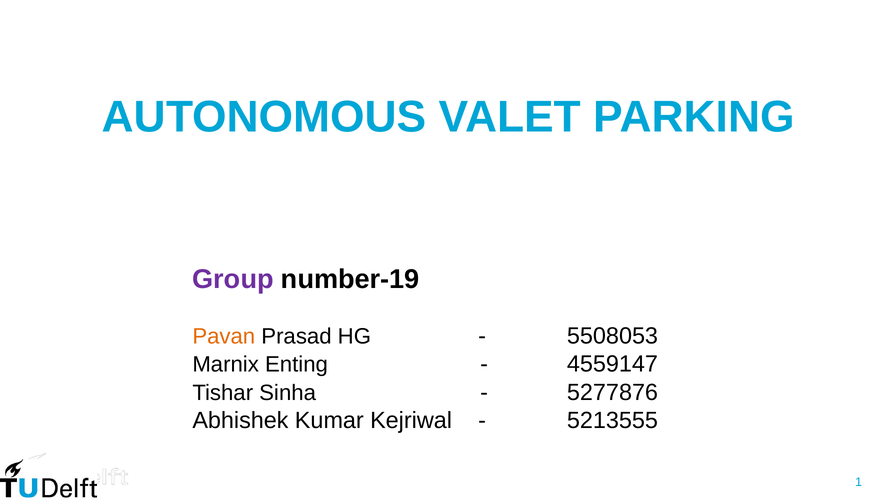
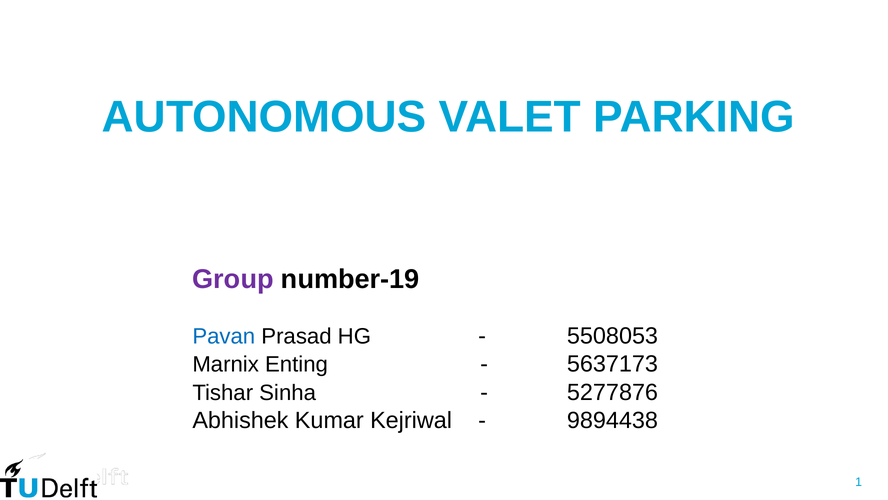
Pavan colour: orange -> blue
4559147: 4559147 -> 5637173
5213555: 5213555 -> 9894438
